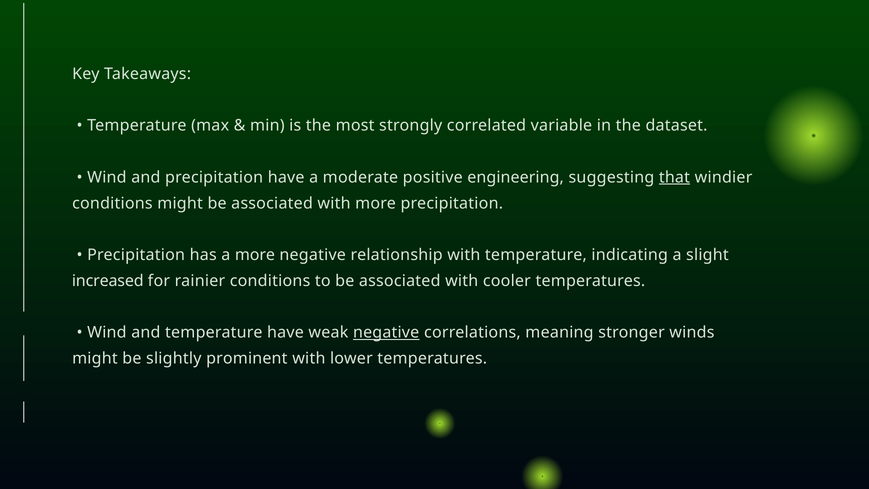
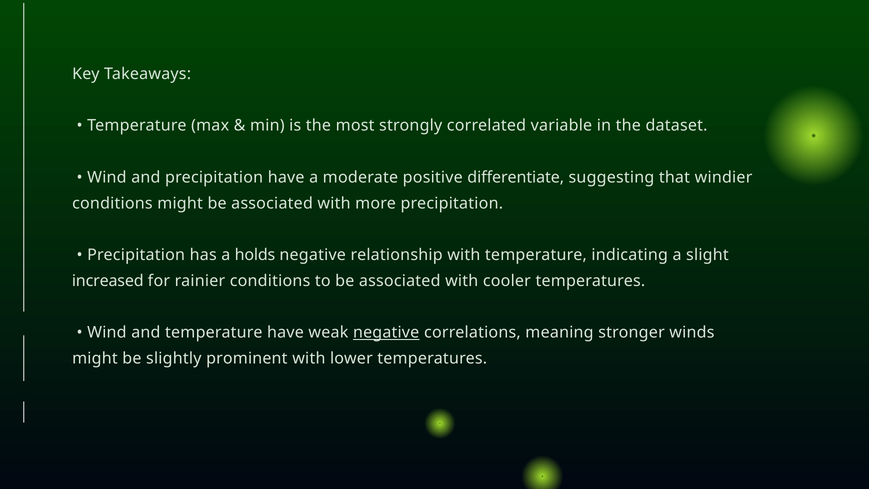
engineering: engineering -> differentiate
that underline: present -> none
a more: more -> holds
